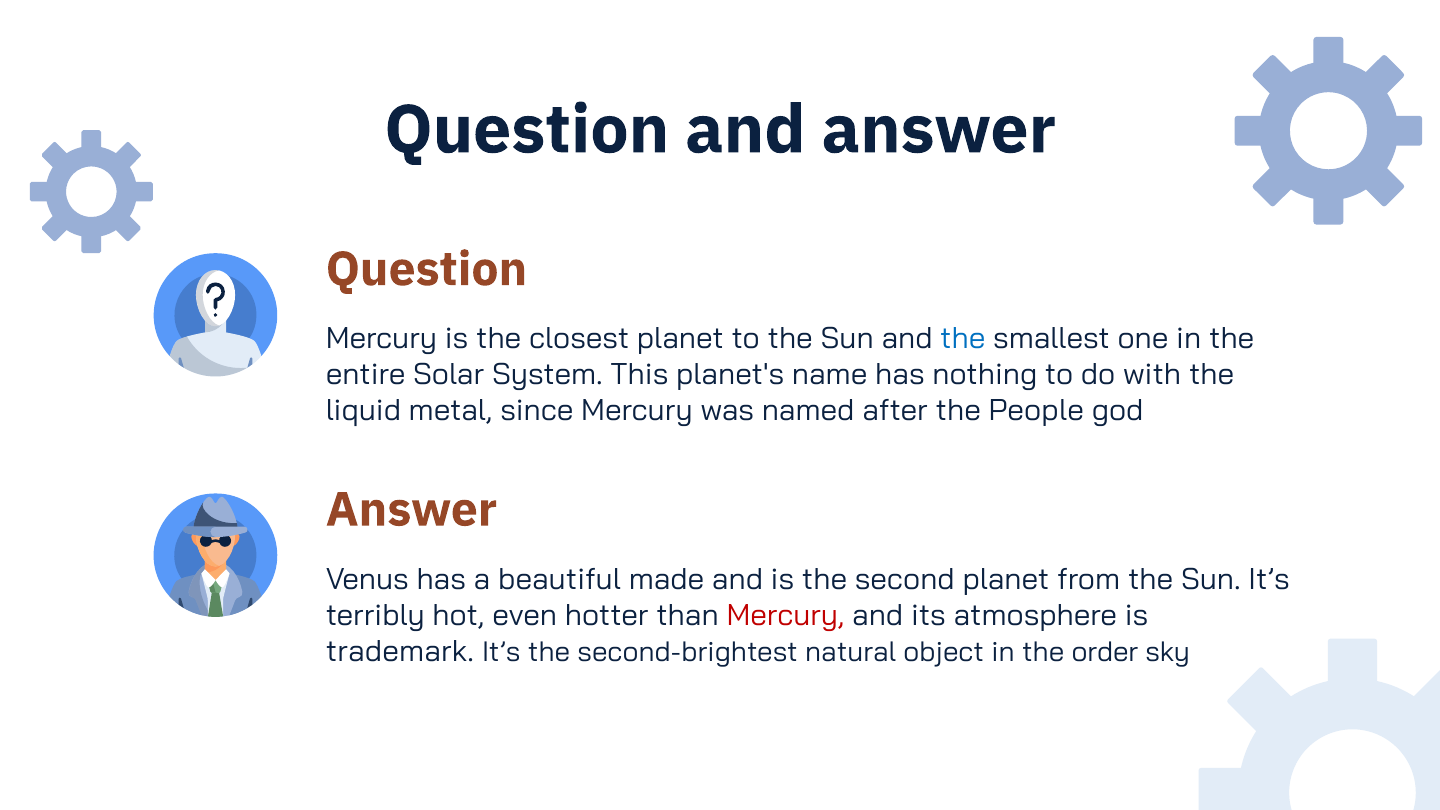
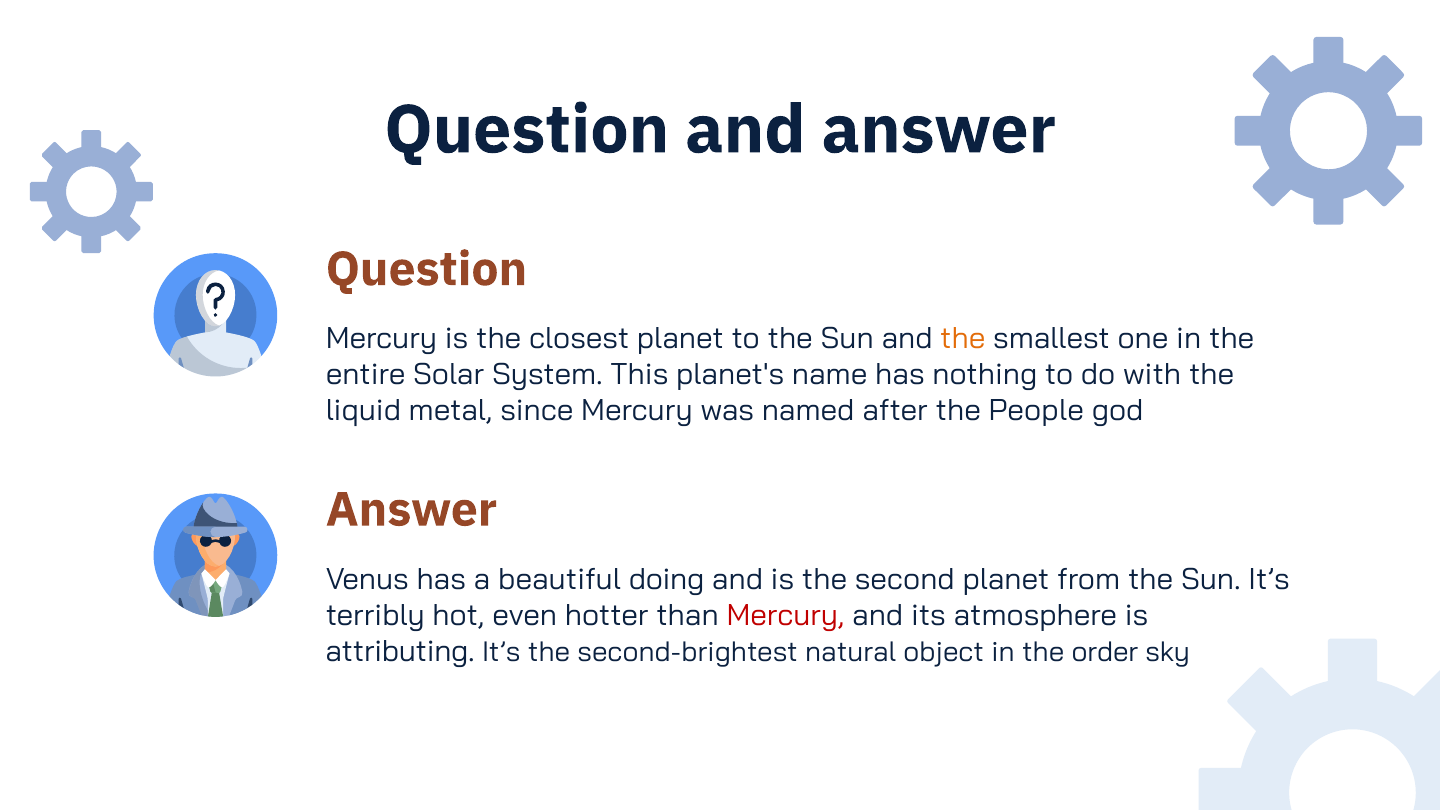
the at (963, 339) colour: blue -> orange
made: made -> doing
trademark: trademark -> attributing
